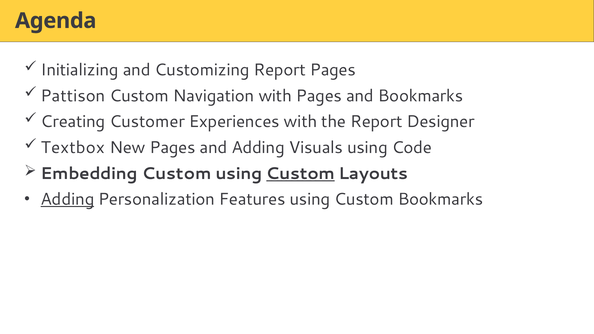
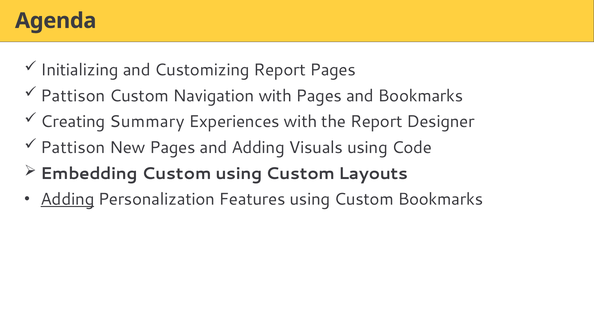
Customer: Customer -> Summary
Textbox at (73, 148): Textbox -> Pattison
Custom at (300, 173) underline: present -> none
